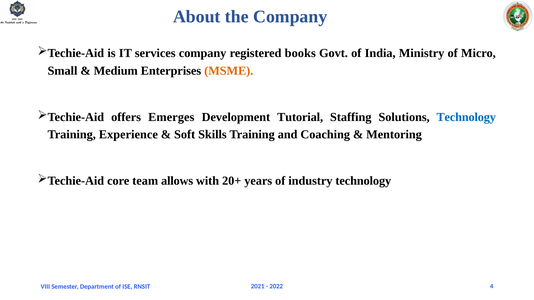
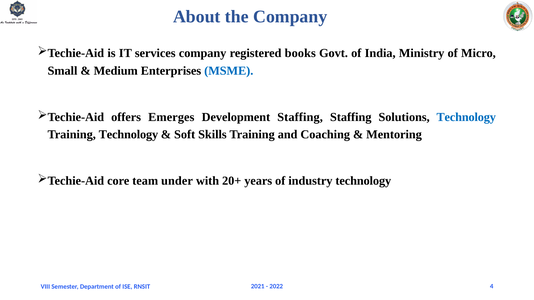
MSME colour: orange -> blue
Development Tutorial: Tutorial -> Staffing
Training Experience: Experience -> Technology
allows: allows -> under
